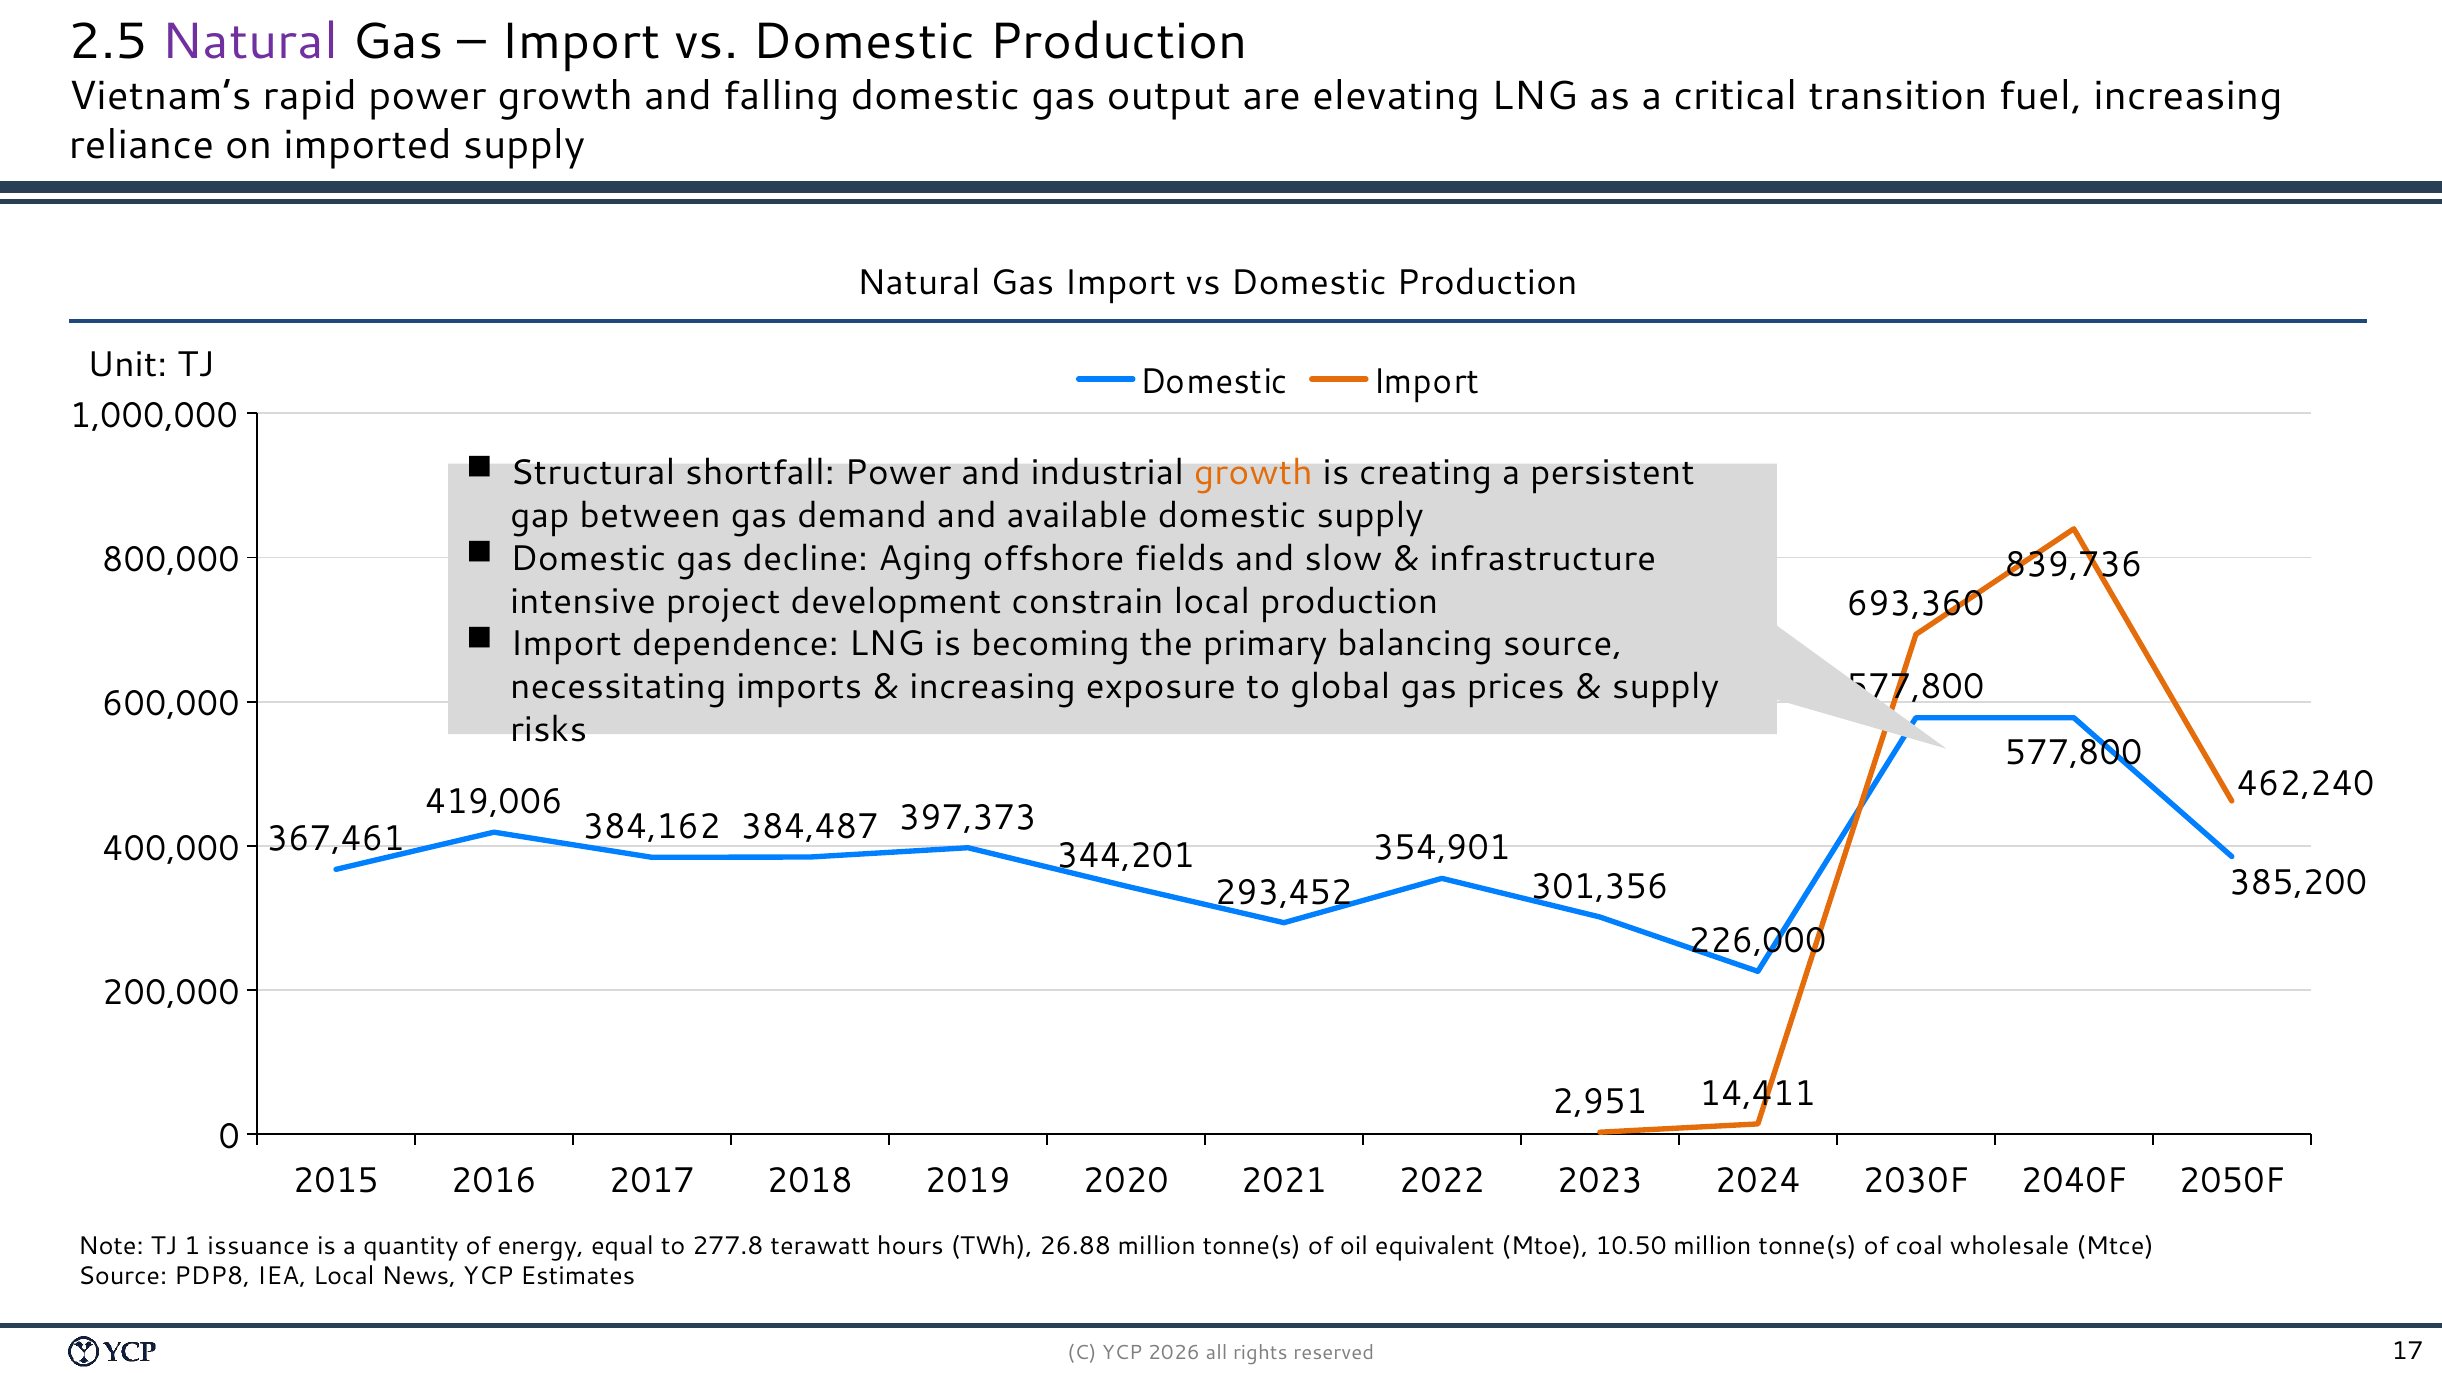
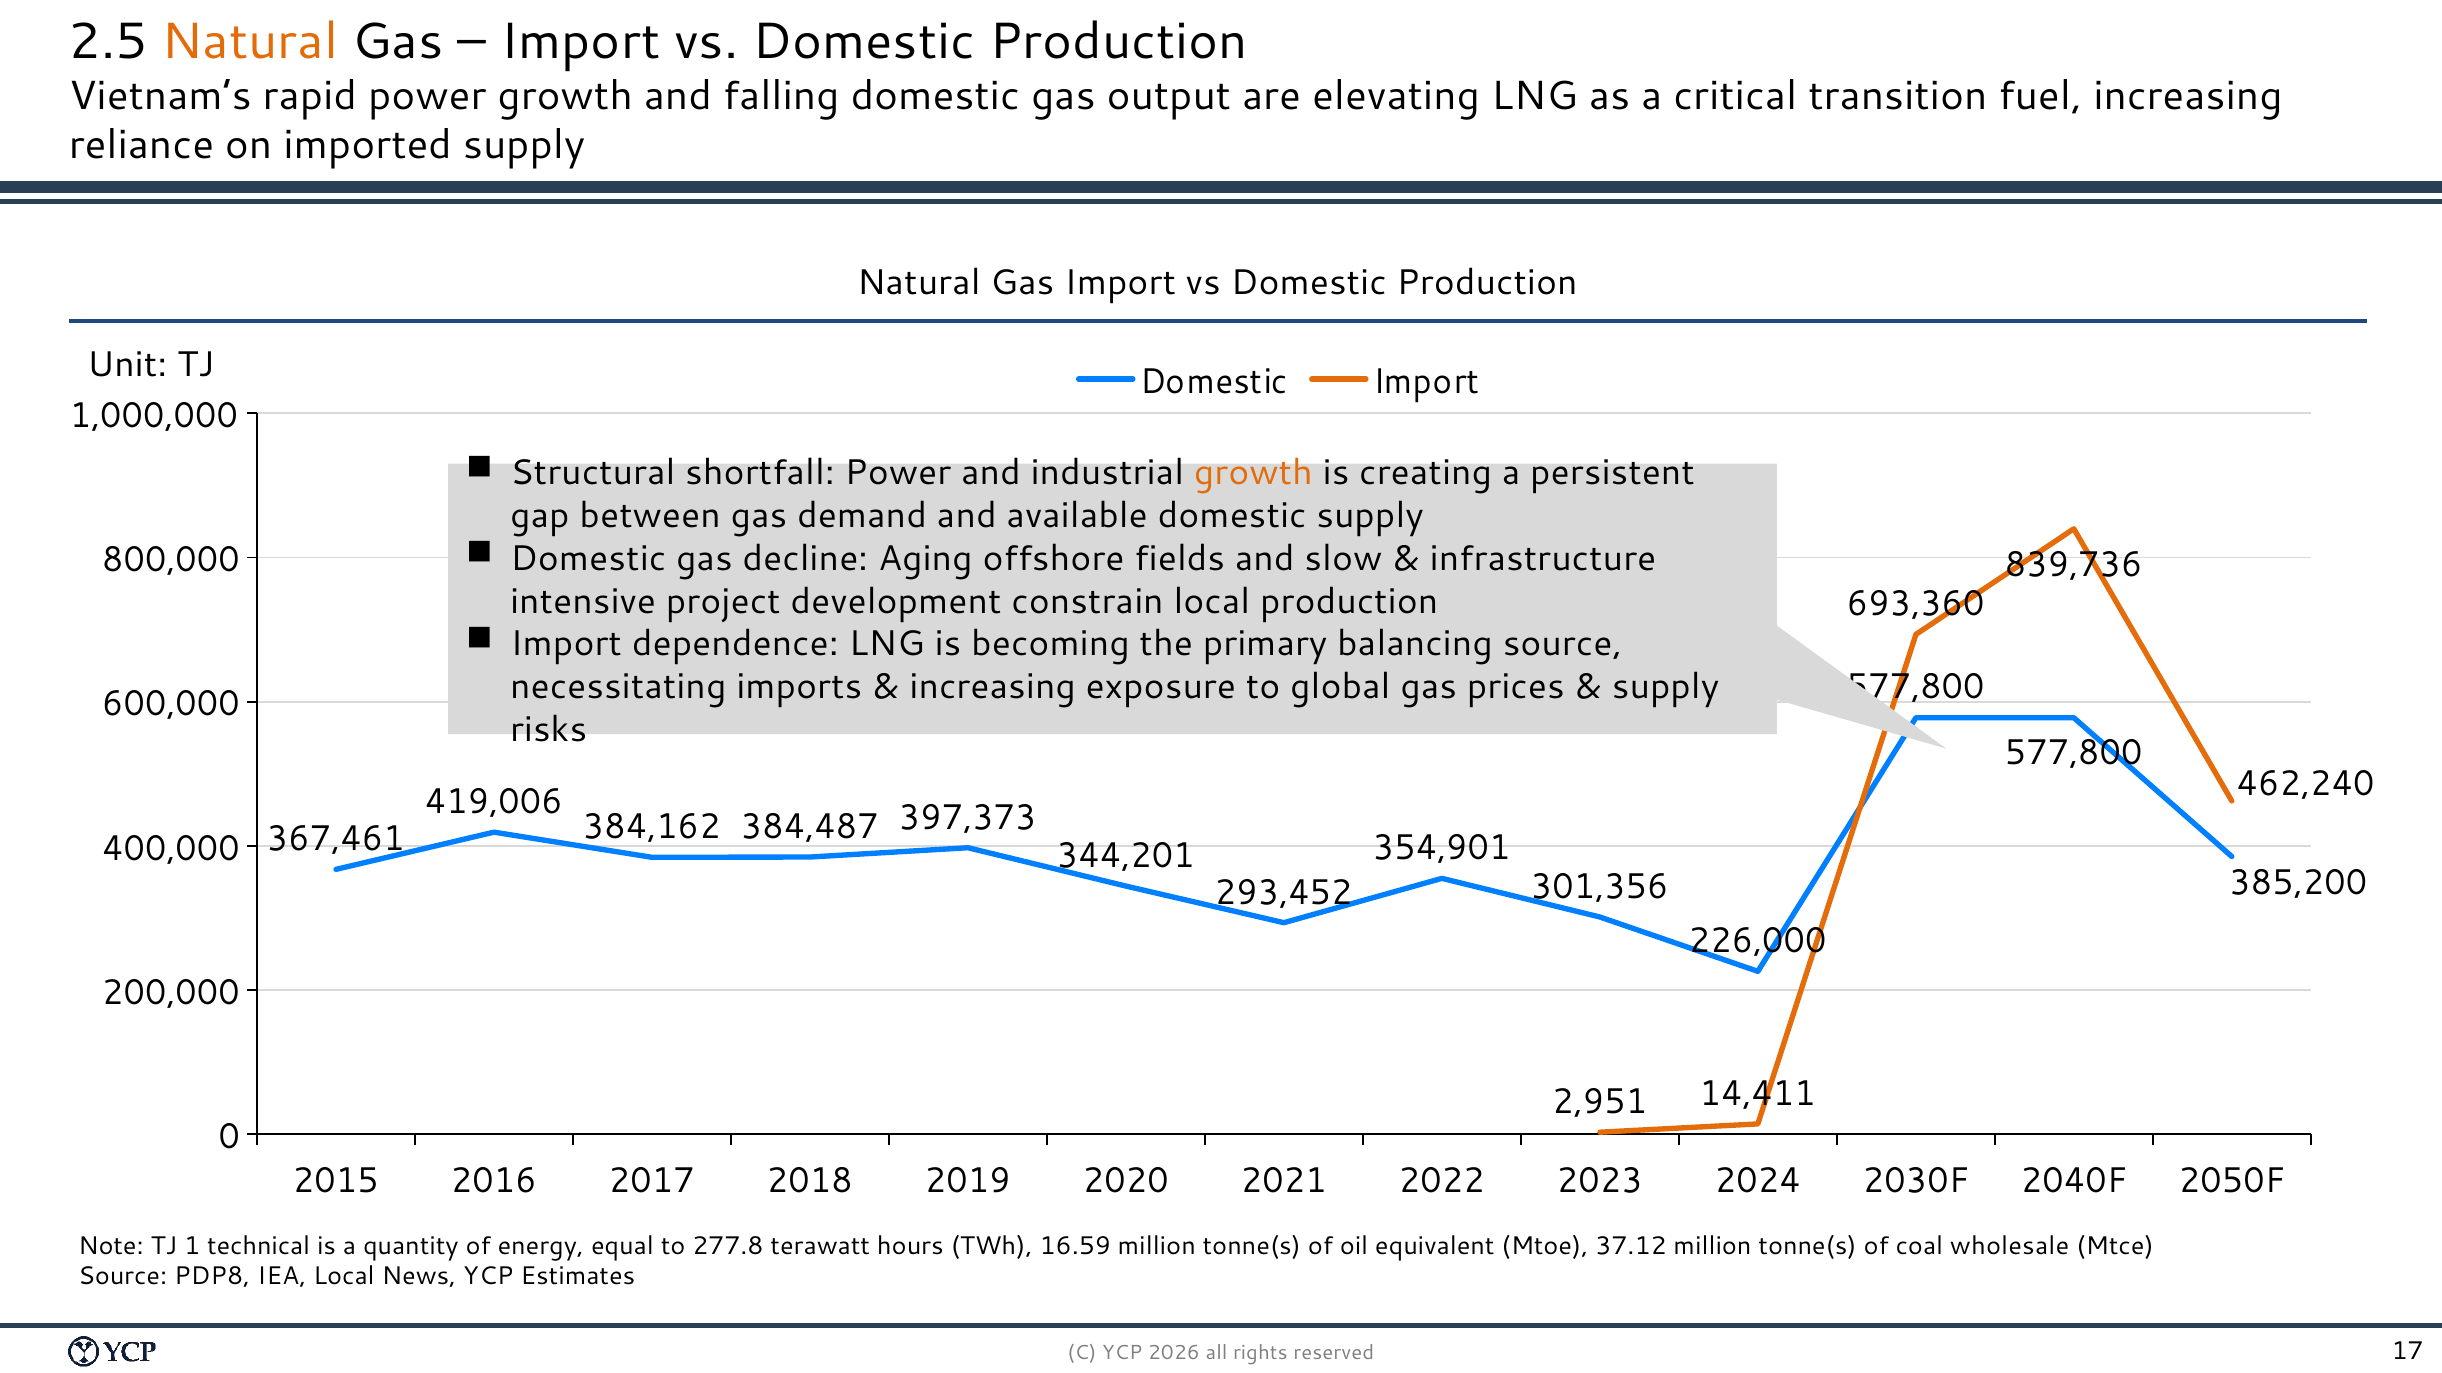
Natural at (250, 42) colour: purple -> orange
issuance: issuance -> technical
26.88: 26.88 -> 16.59
10.50: 10.50 -> 37.12
